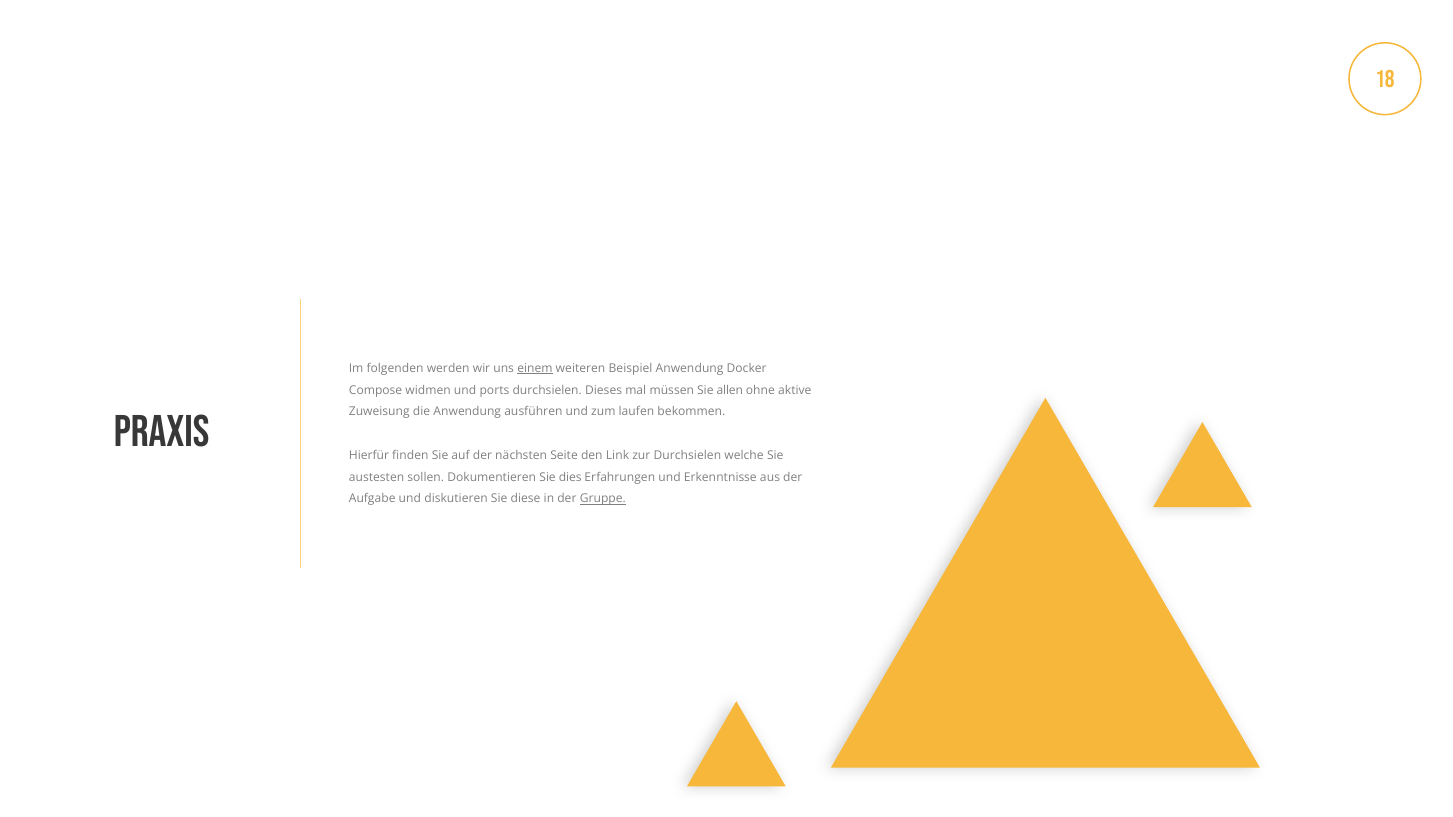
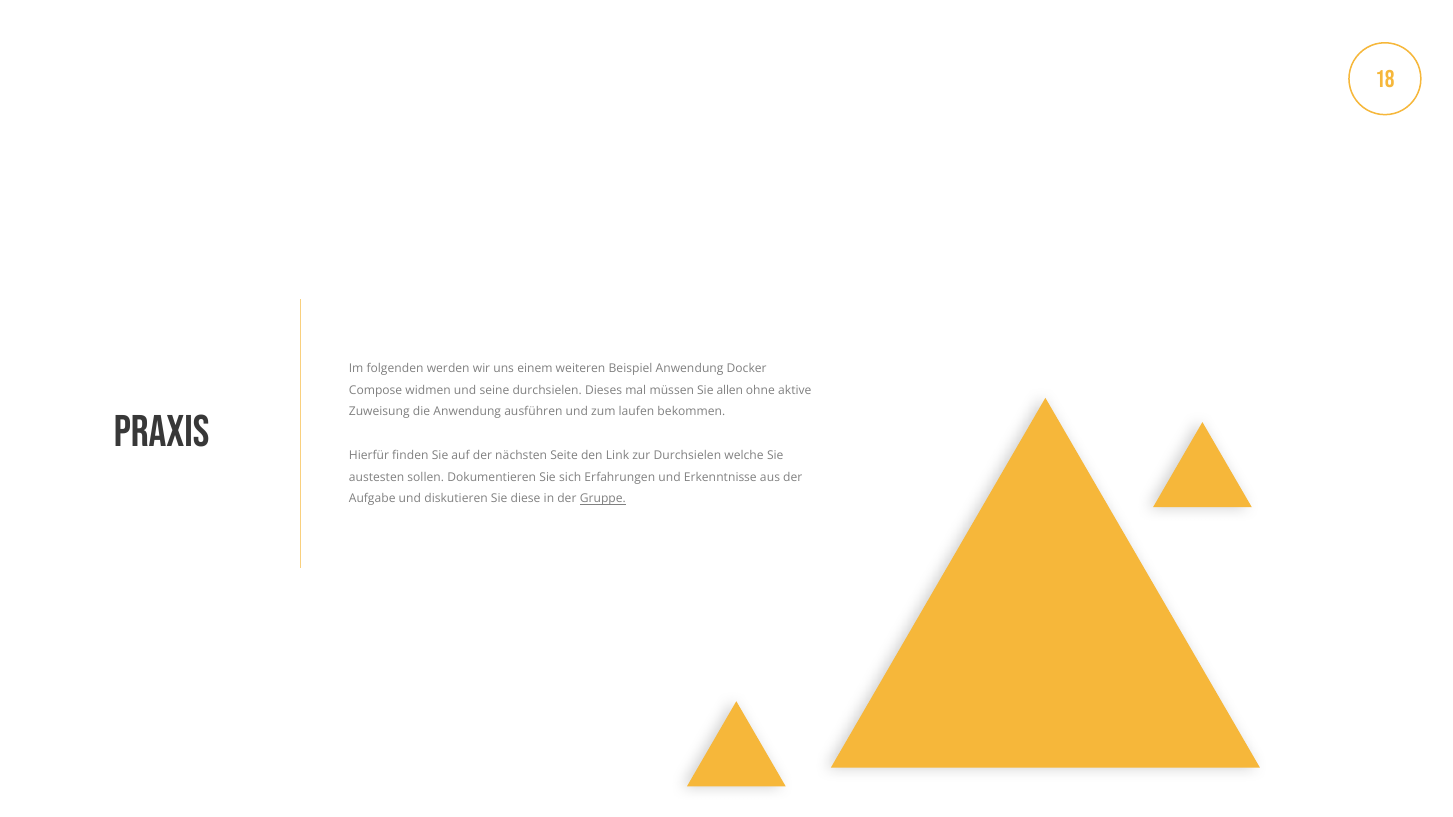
einem underline: present -> none
ports: ports -> seine
dies: dies -> sich
